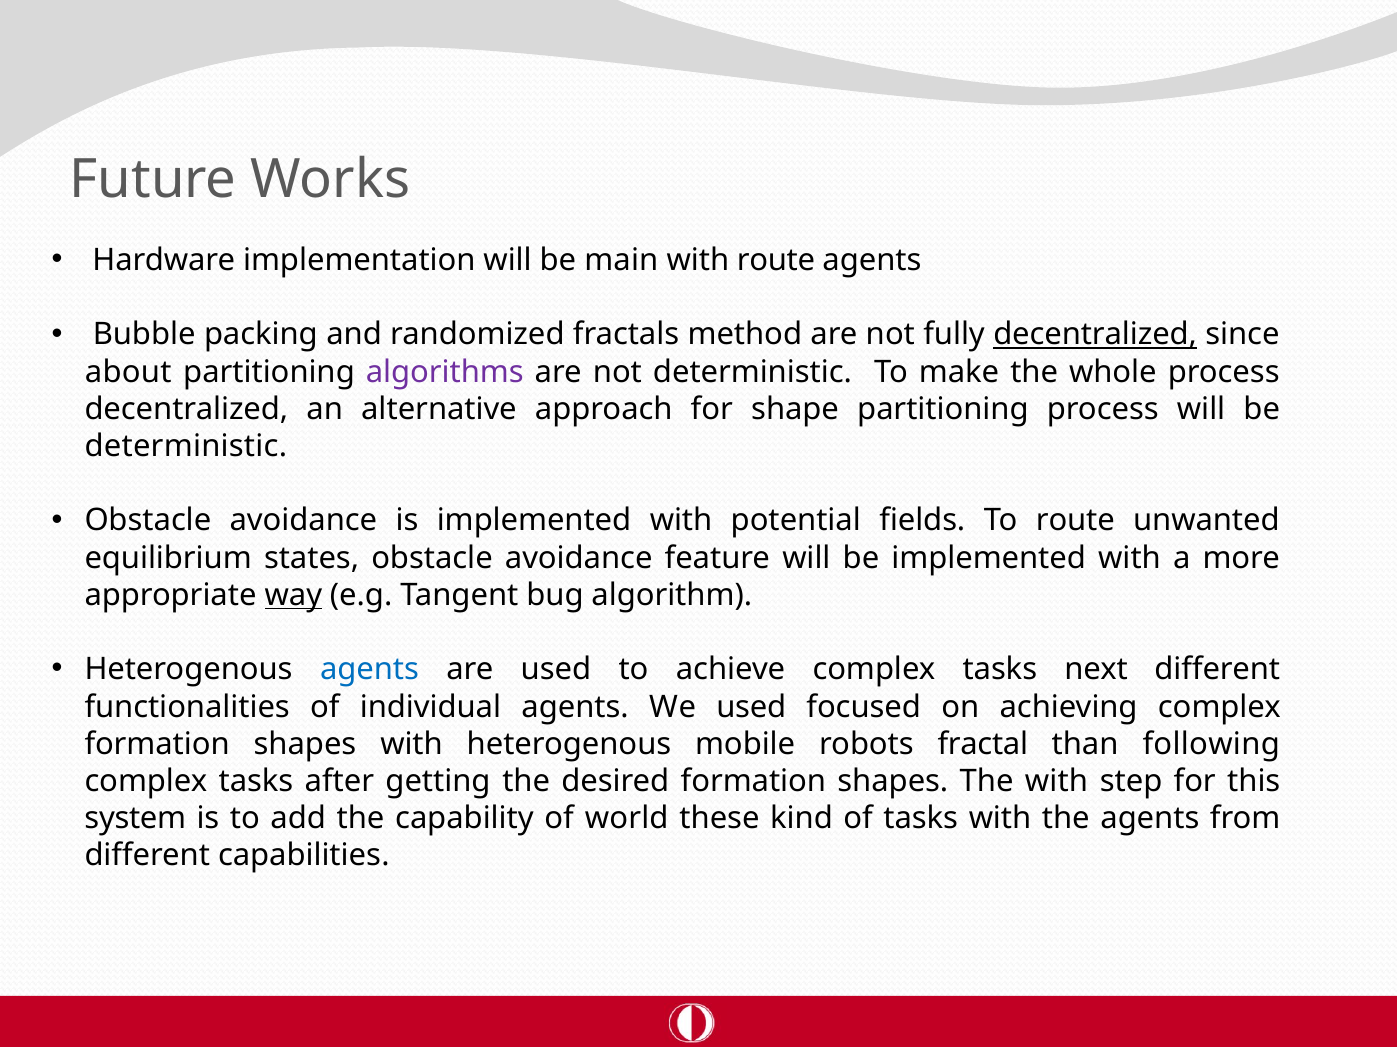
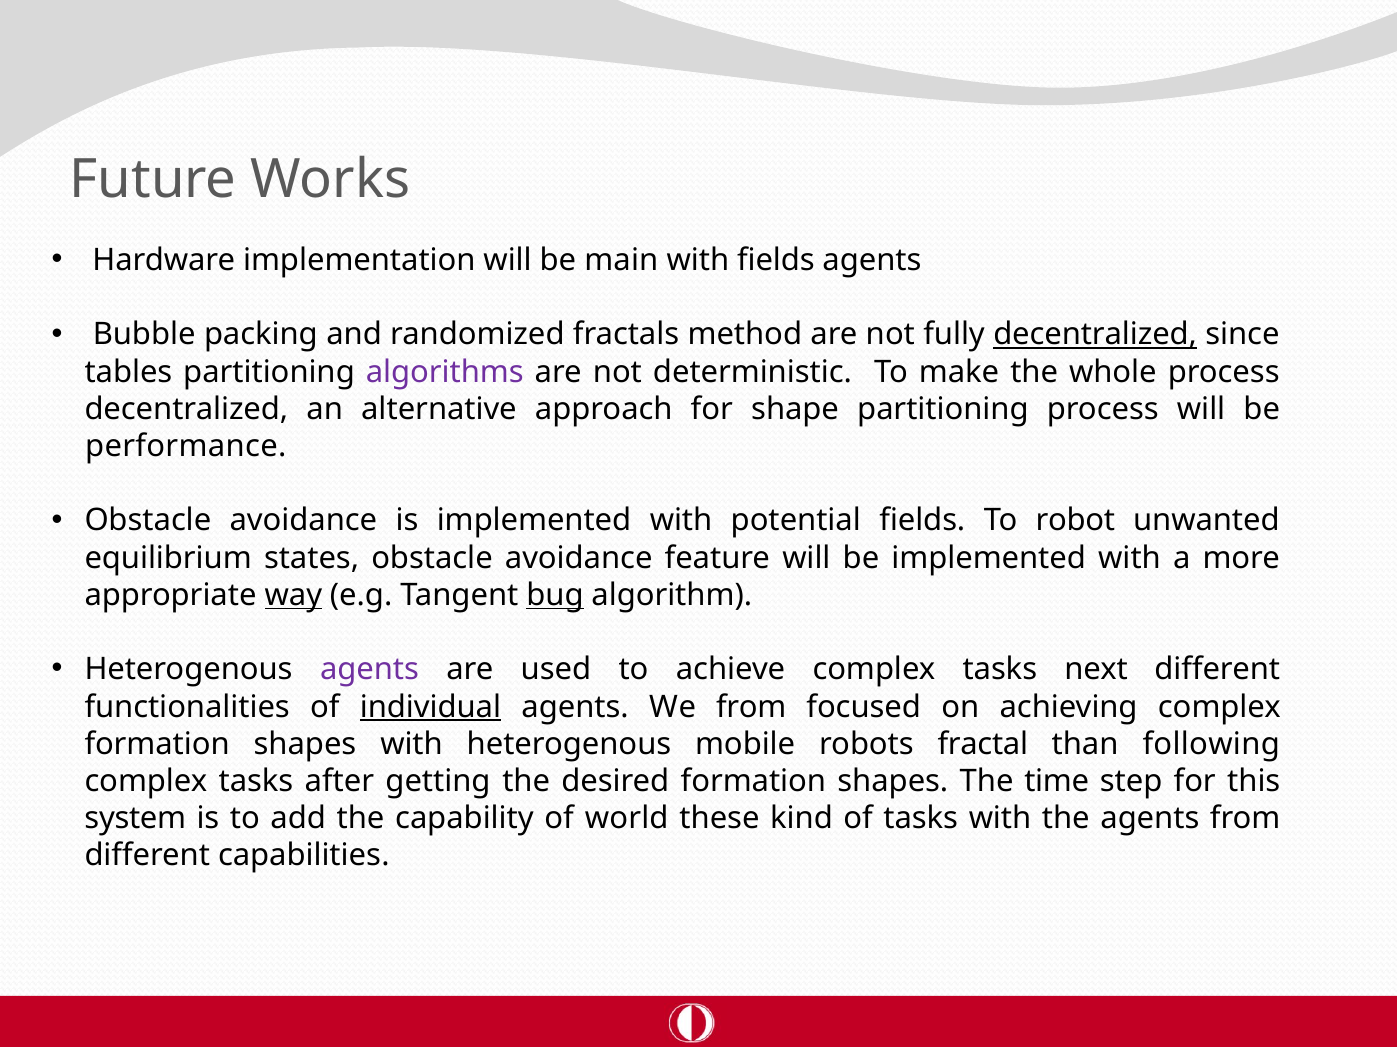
with route: route -> fields
about: about -> tables
deterministic at (186, 447): deterministic -> performance
To route: route -> robot
bug underline: none -> present
agents at (369, 670) colour: blue -> purple
individual underline: none -> present
We used: used -> from
The with: with -> time
